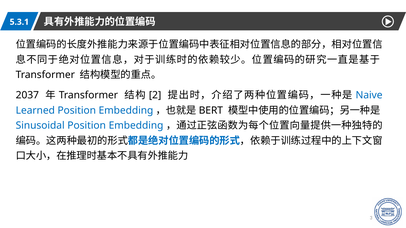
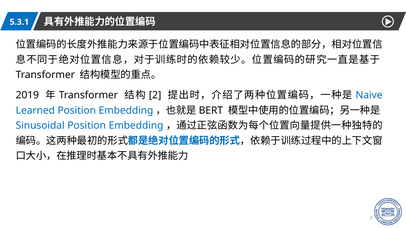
2037: 2037 -> 2019
